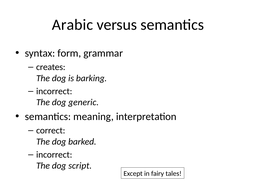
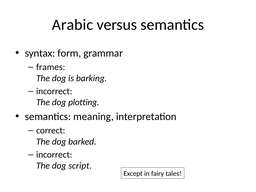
creates: creates -> frames
generic: generic -> plotting
